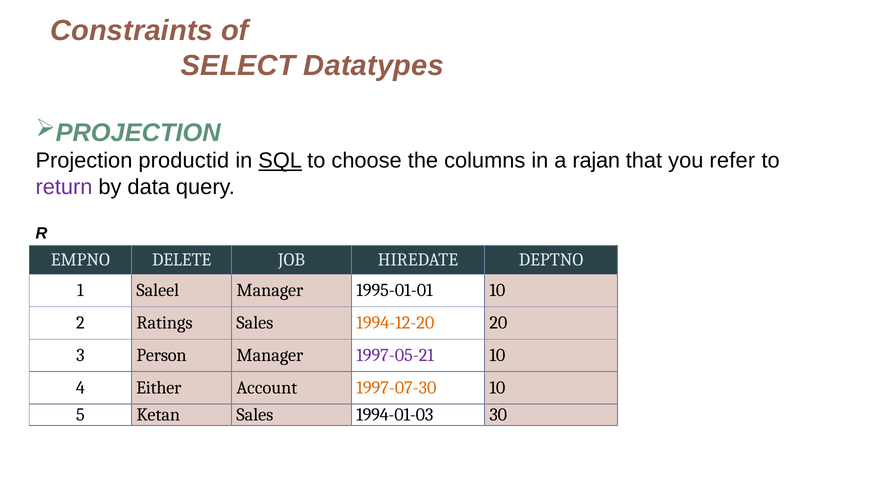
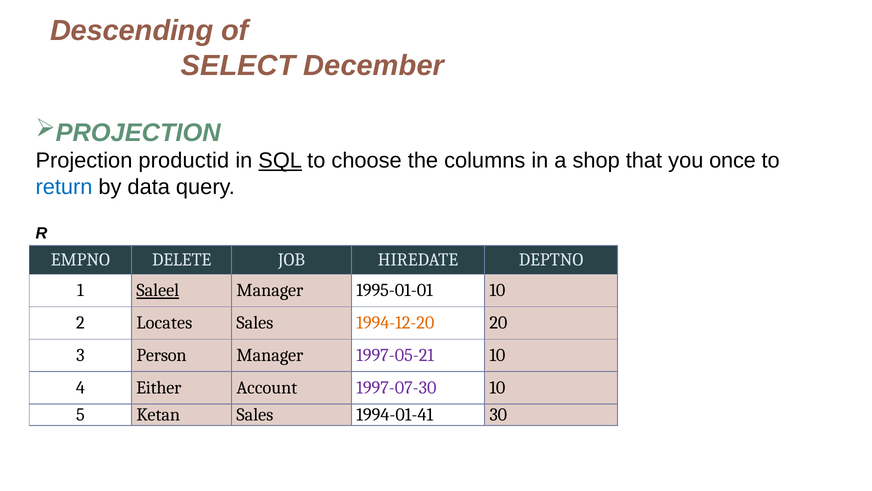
Constraints: Constraints -> Descending
Datatypes: Datatypes -> December
rajan: rajan -> shop
refer: refer -> once
return colour: purple -> blue
Saleel underline: none -> present
Ratings: Ratings -> Locates
1997-07-30 colour: orange -> purple
1994-01-03: 1994-01-03 -> 1994-01-41
